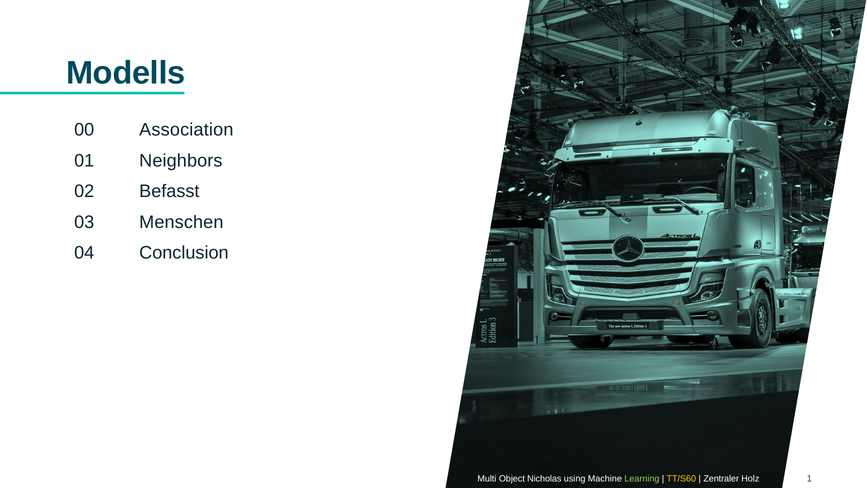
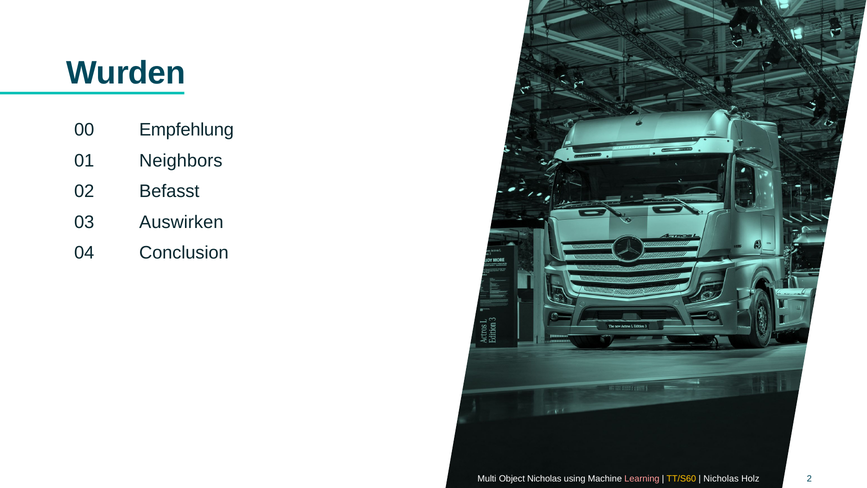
Modells: Modells -> Wurden
Association: Association -> Empfehlung
Menschen: Menschen -> Auswirken
Learning colour: light green -> pink
Zentraler at (721, 478): Zentraler -> Nicholas
1: 1 -> 2
